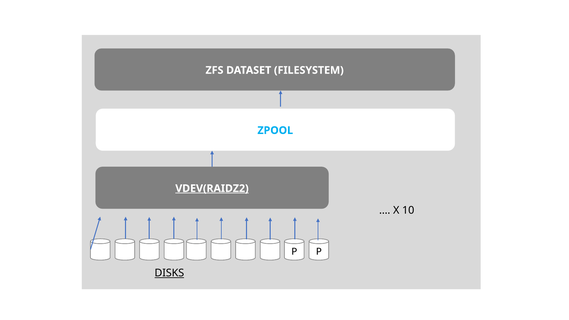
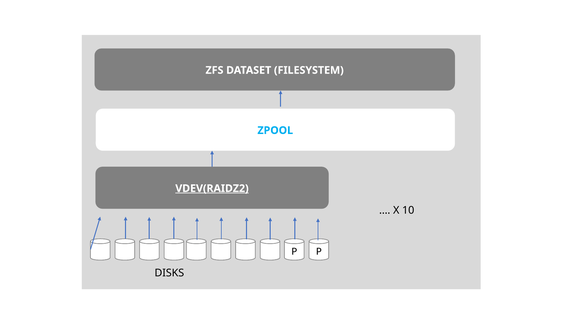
DISKS underline: present -> none
